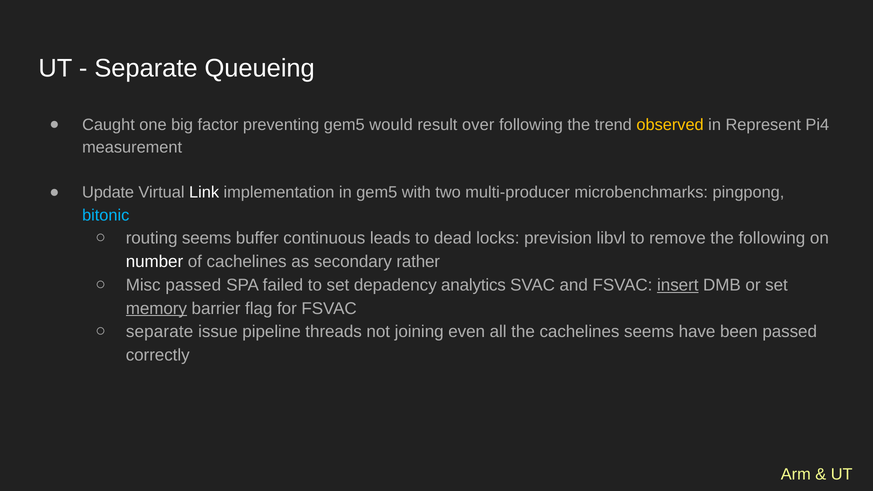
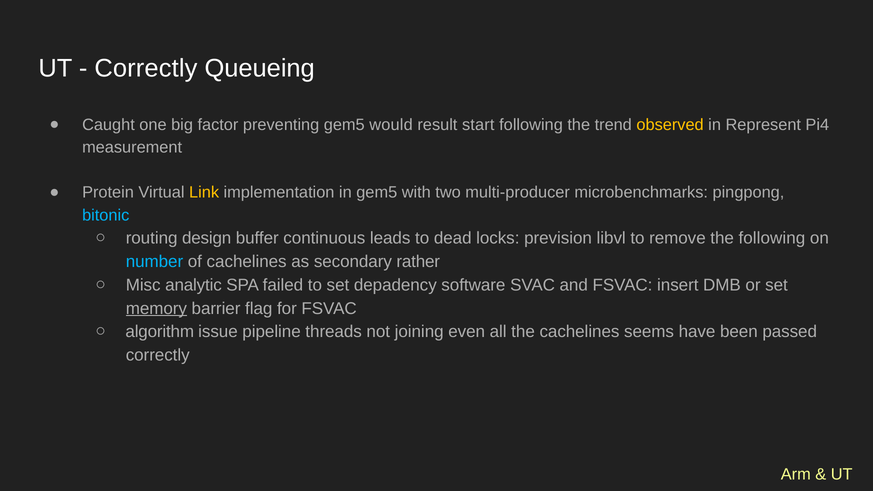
Separate at (146, 68): Separate -> Correctly
over: over -> start
Update: Update -> Protein
Link colour: white -> yellow
routing seems: seems -> design
number colour: white -> light blue
Misc passed: passed -> analytic
analytics: analytics -> software
insert underline: present -> none
separate at (160, 332): separate -> algorithm
